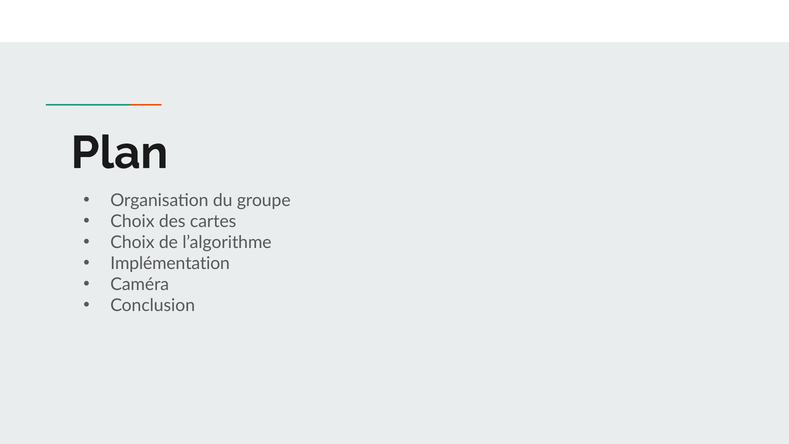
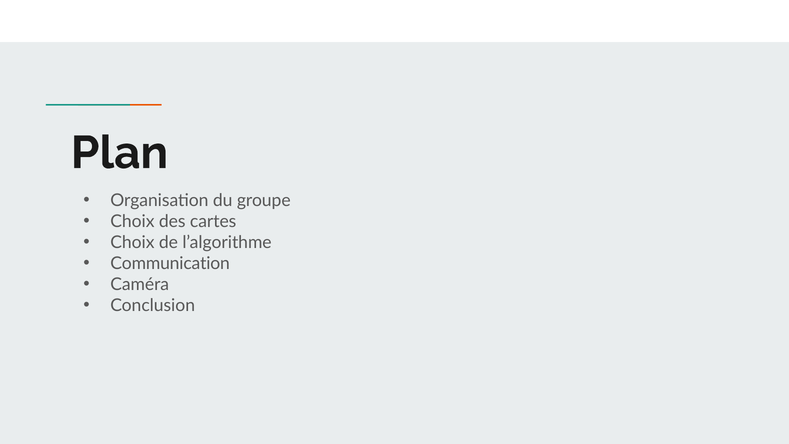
Implémentation: Implémentation -> Communication
